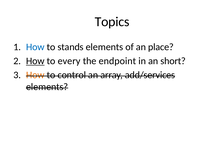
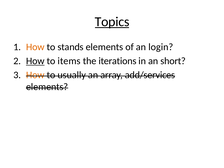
Topics underline: none -> present
How at (35, 47) colour: blue -> orange
place: place -> login
every: every -> items
endpoint: endpoint -> iterations
control: control -> usually
